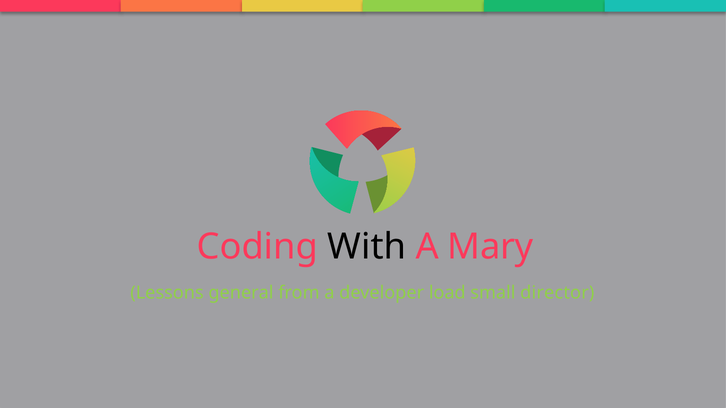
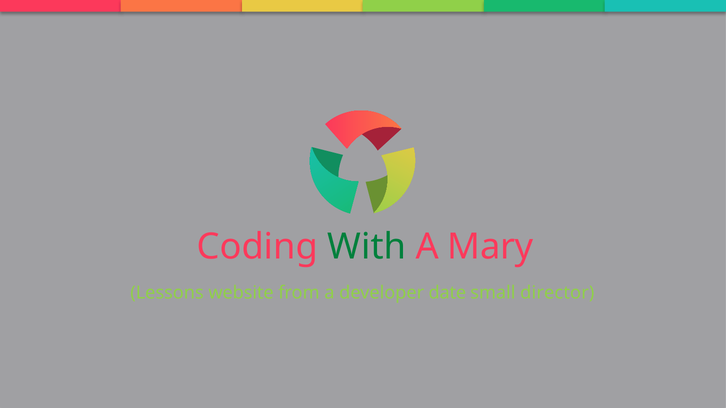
With at (367, 247) colour: black -> green
general: general -> website
load: load -> date
